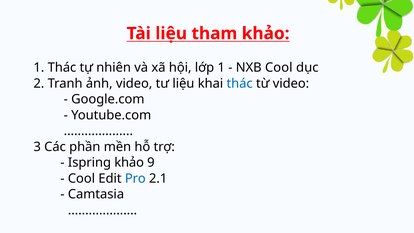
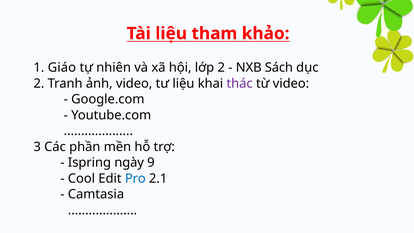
1 Thác: Thác -> Giáo
lớp 1: 1 -> 2
NXB Cool: Cool -> Sách
thác at (240, 83) colour: blue -> purple
Ispring khảo: khảo -> ngày
